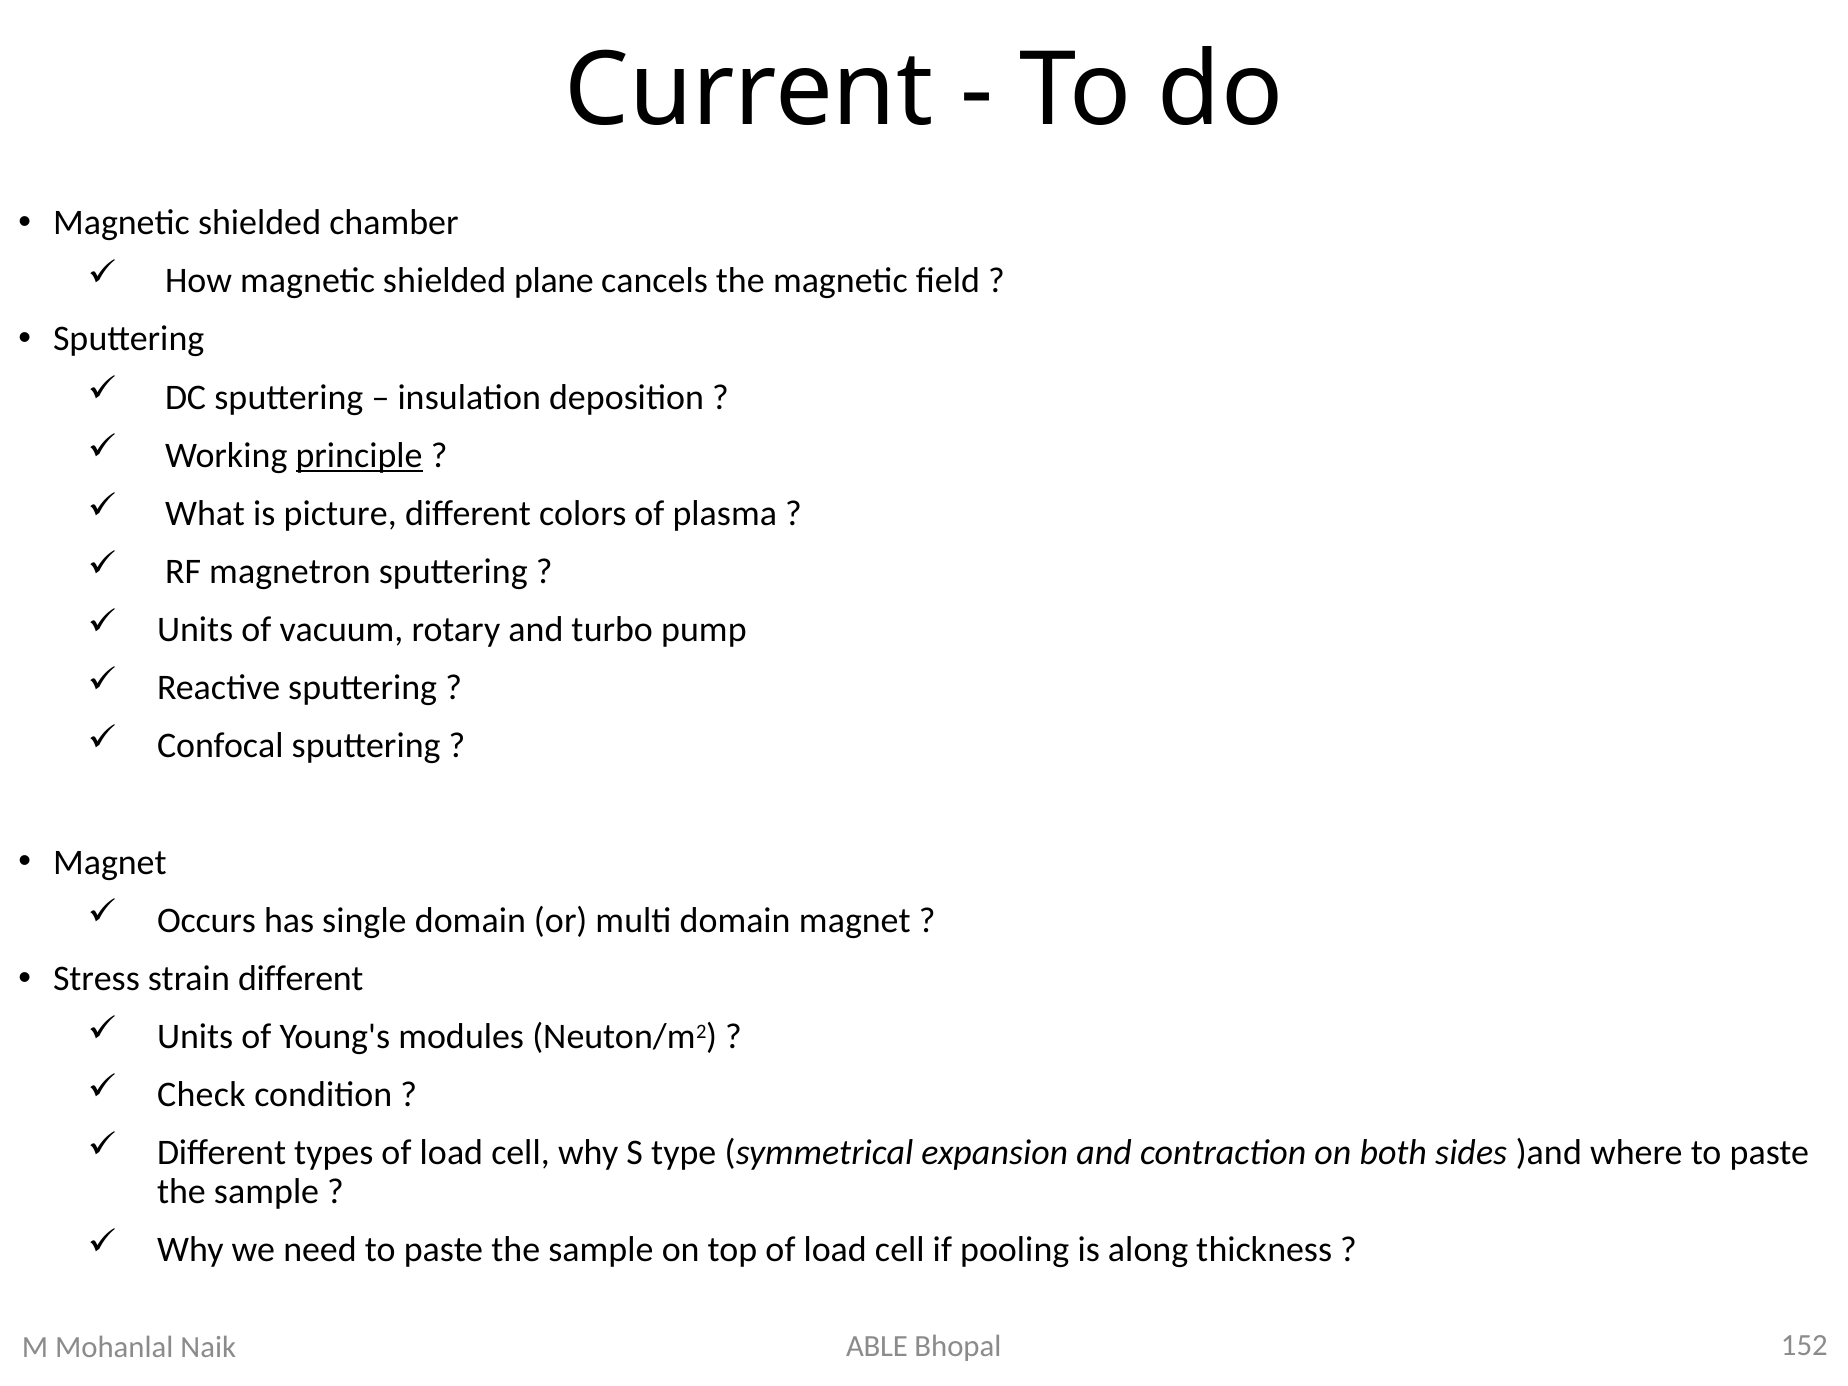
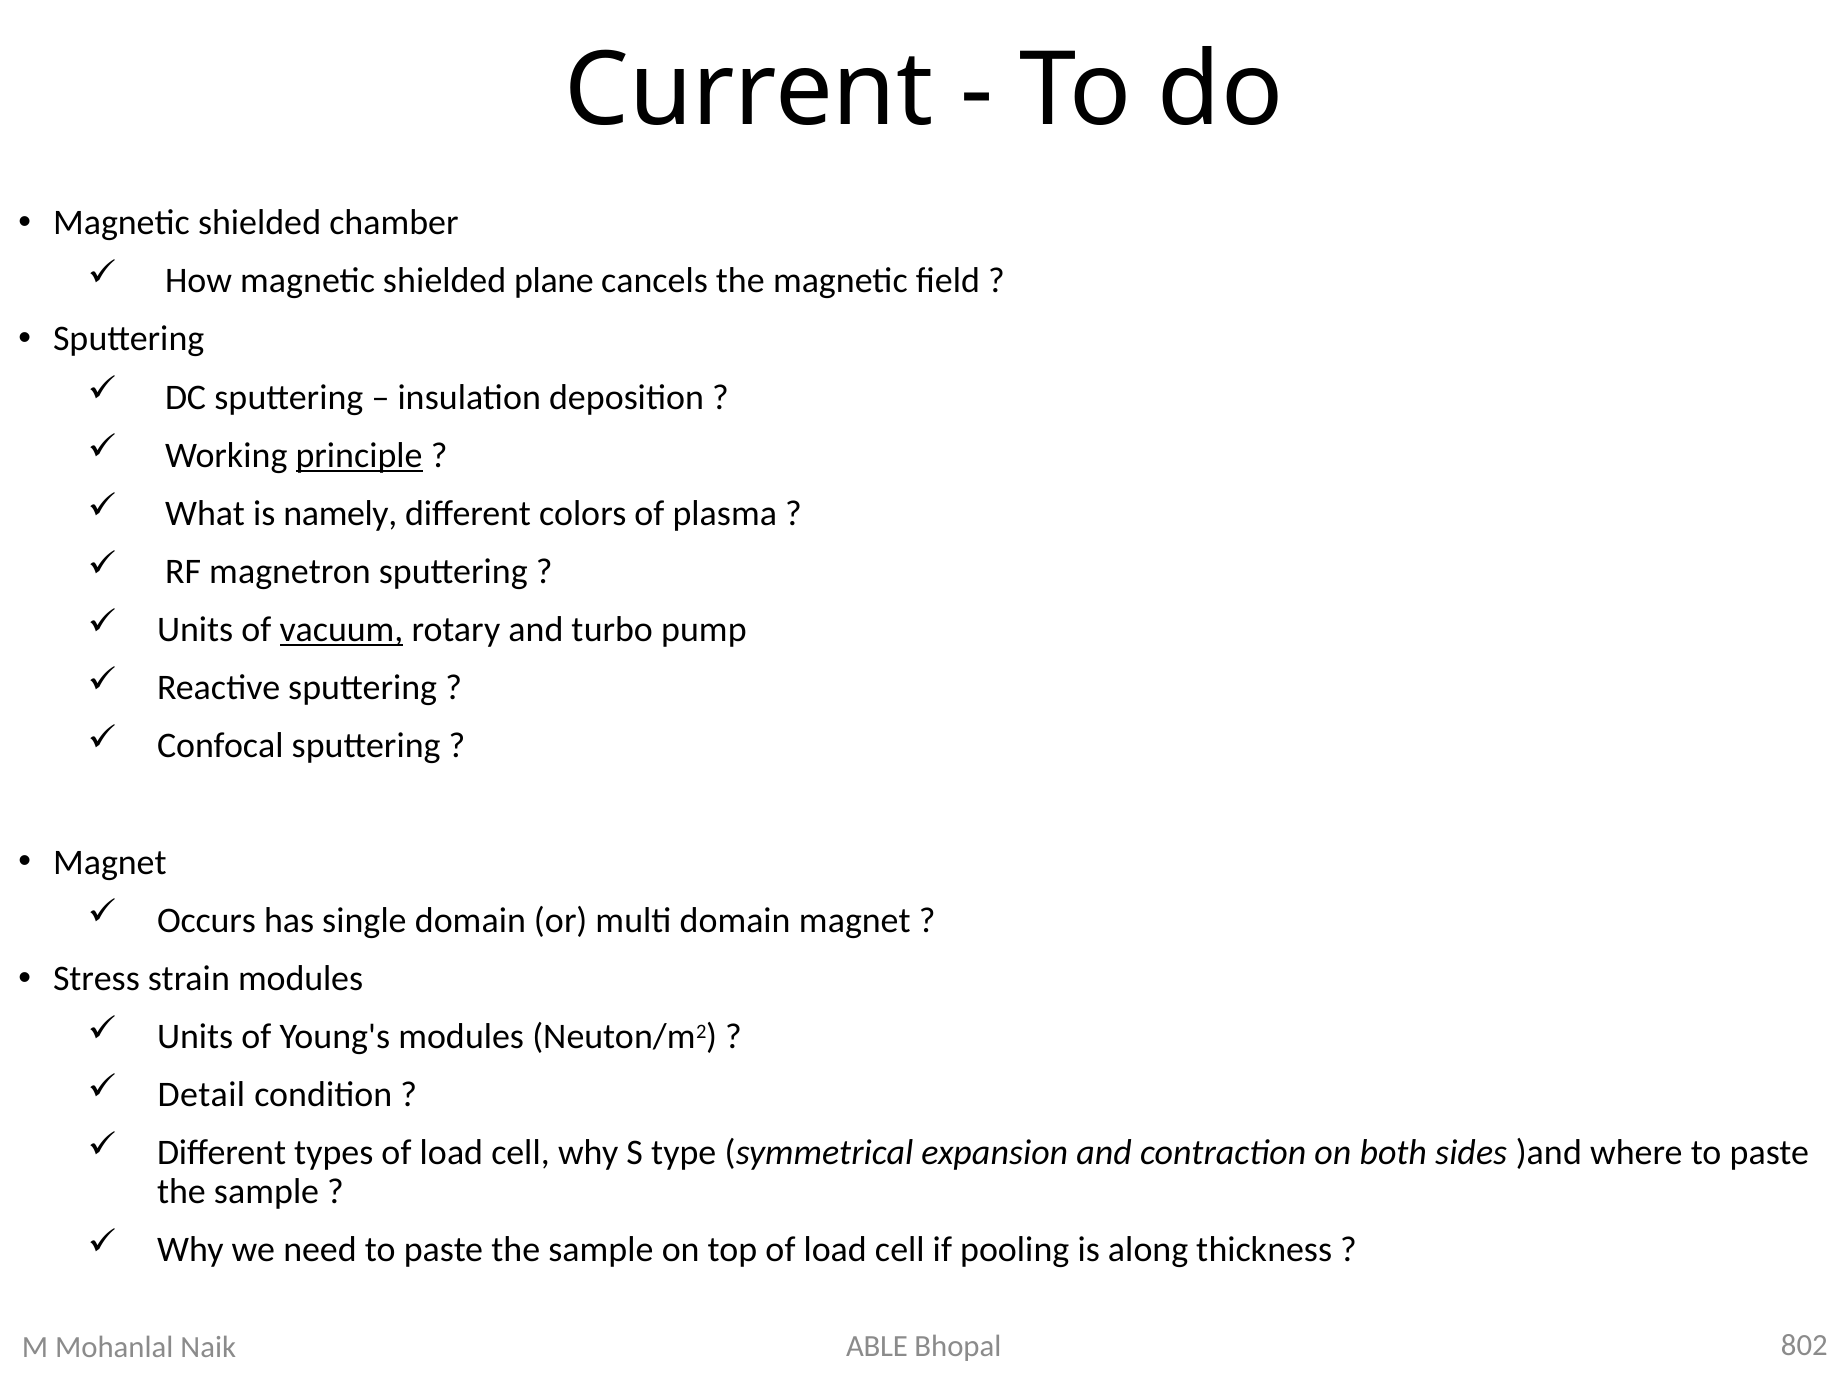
picture: picture -> namely
vacuum underline: none -> present
strain different: different -> modules
Check: Check -> Detail
152: 152 -> 802
